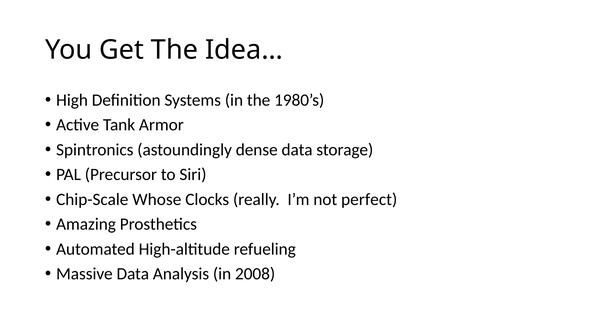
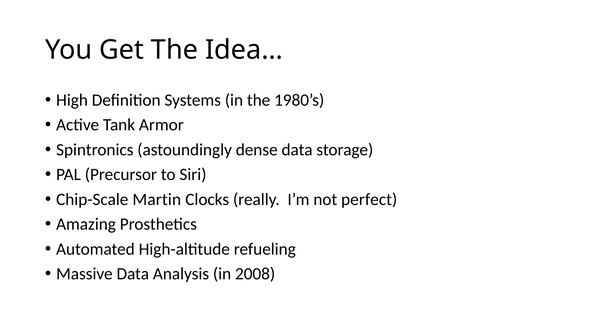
Whose: Whose -> Martin
